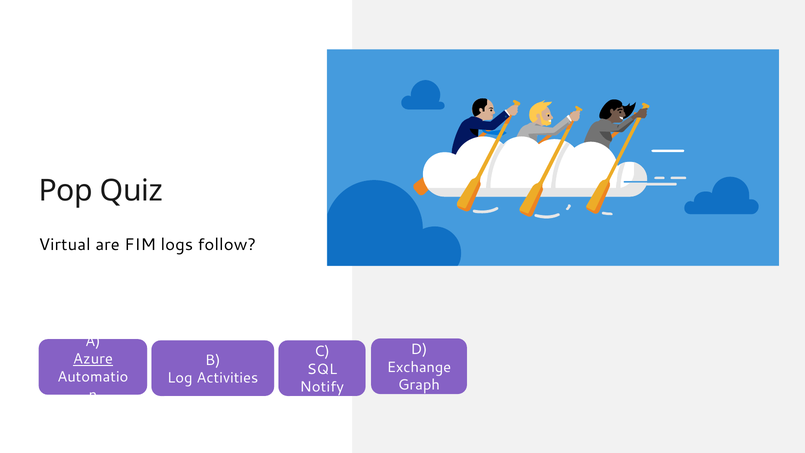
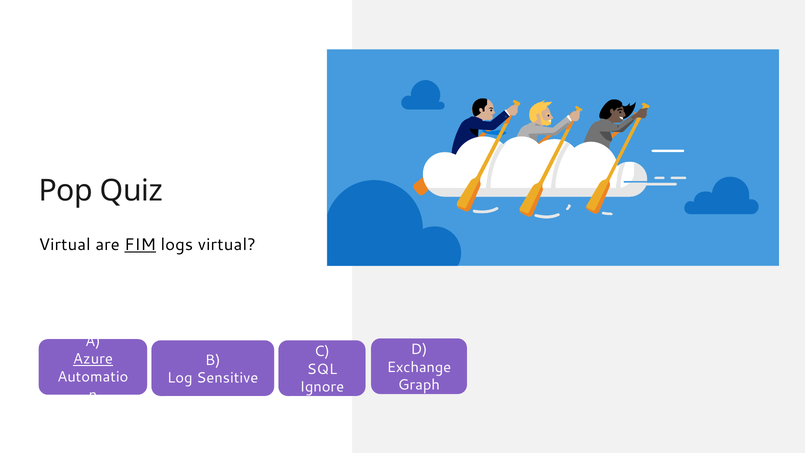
FIM underline: none -> present
logs follow: follow -> virtual
Activities: Activities -> Sensitive
Notify: Notify -> Ignore
